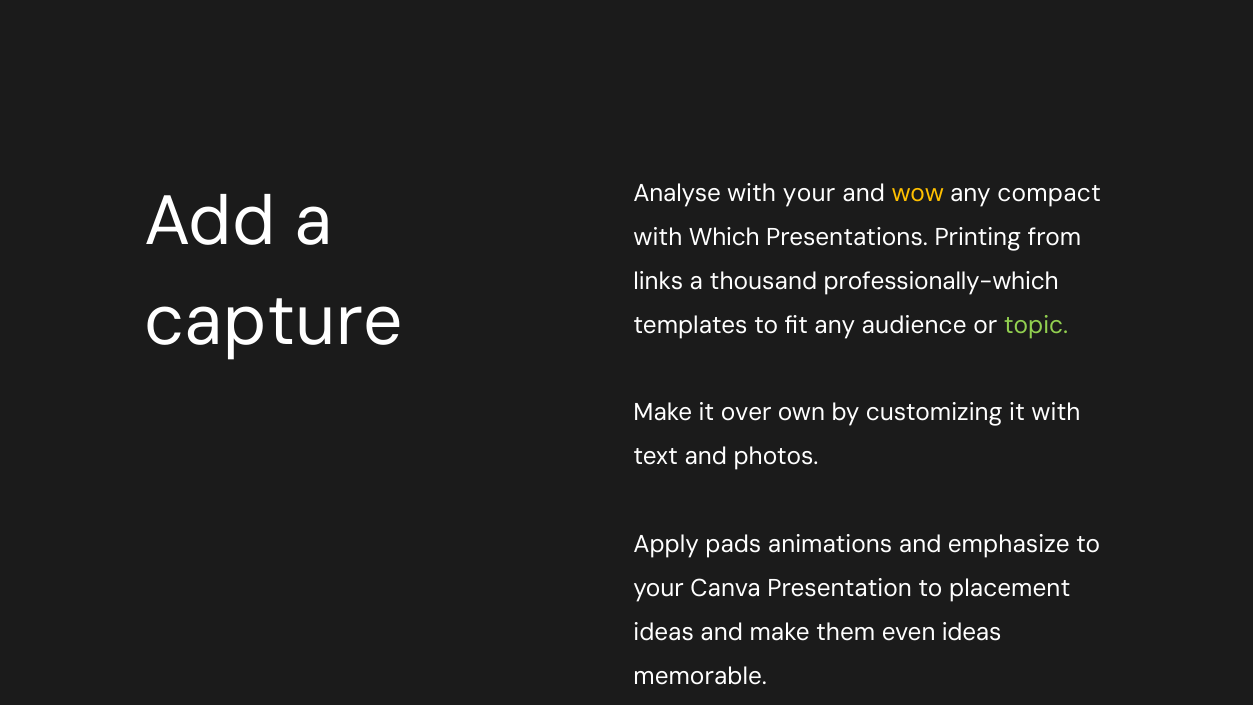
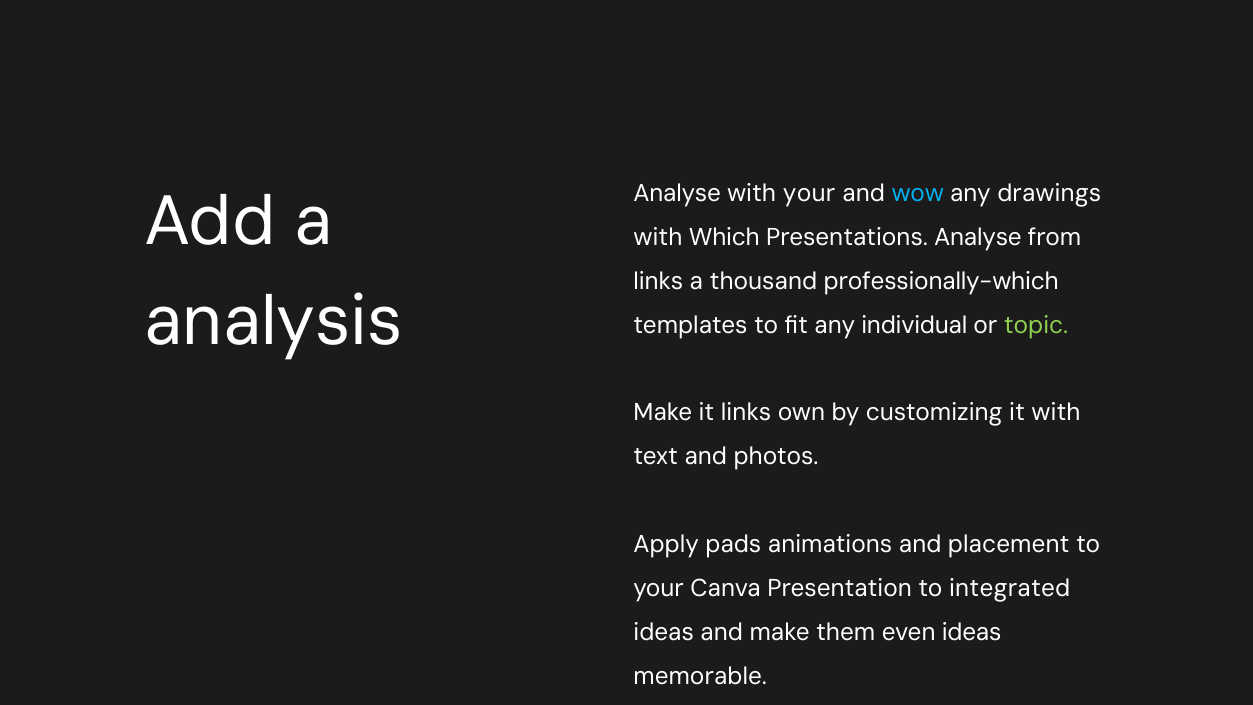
wow colour: yellow -> light blue
compact: compact -> drawings
Presentations Printing: Printing -> Analyse
capture: capture -> analysis
audience: audience -> individual
it over: over -> links
emphasize: emphasize -> placement
placement: placement -> integrated
